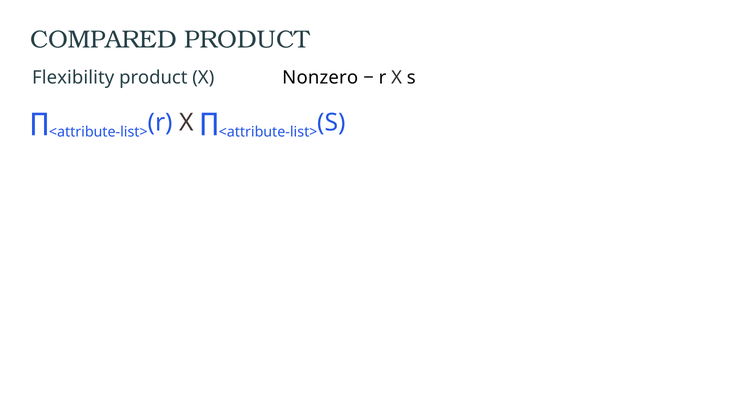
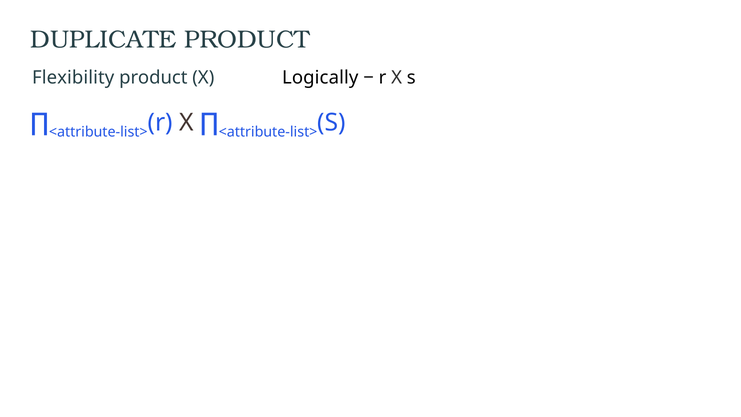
COMPARED: COMPARED -> DUPLICATE
Nonzero: Nonzero -> Logically
